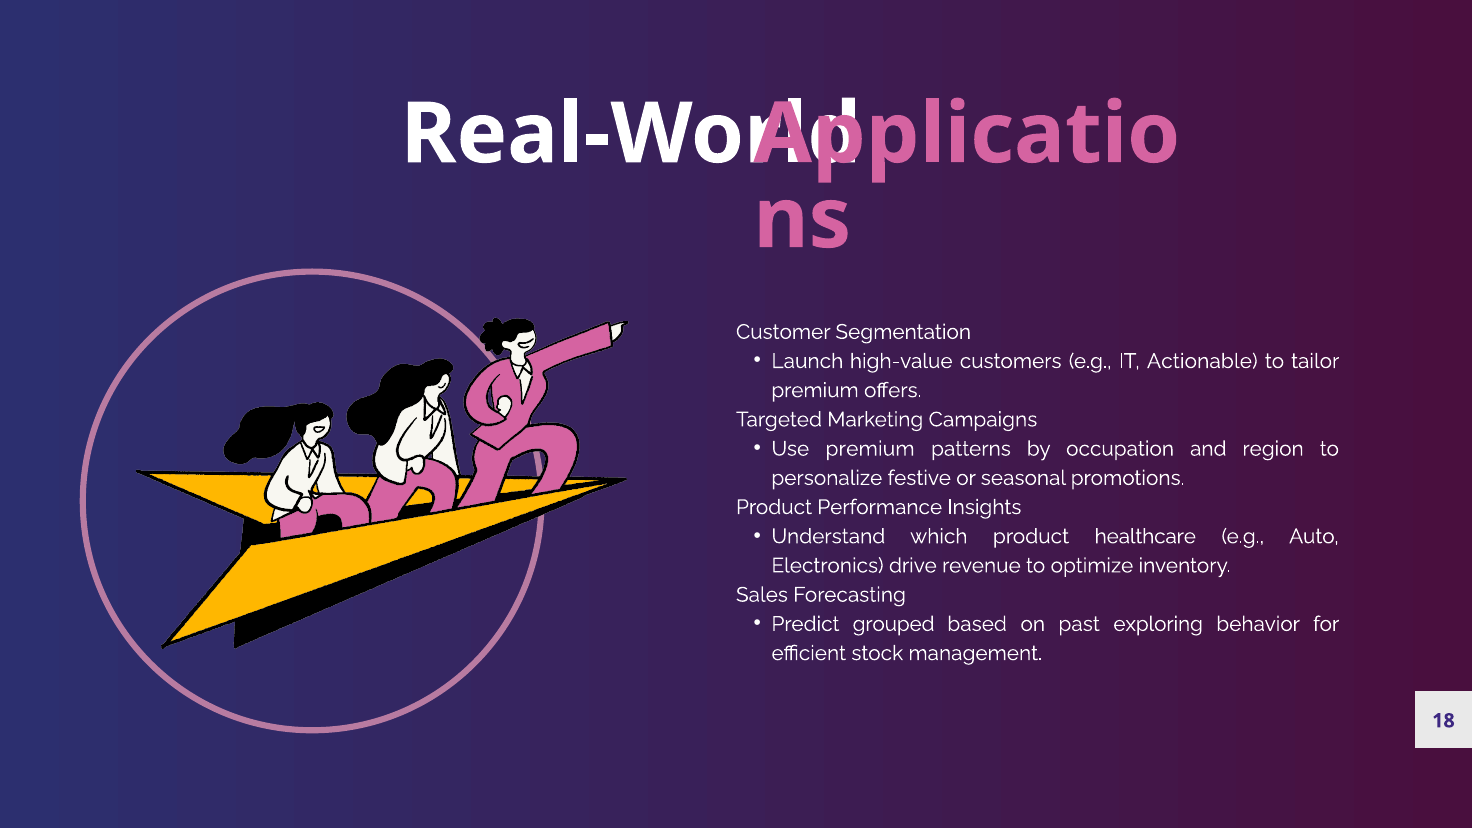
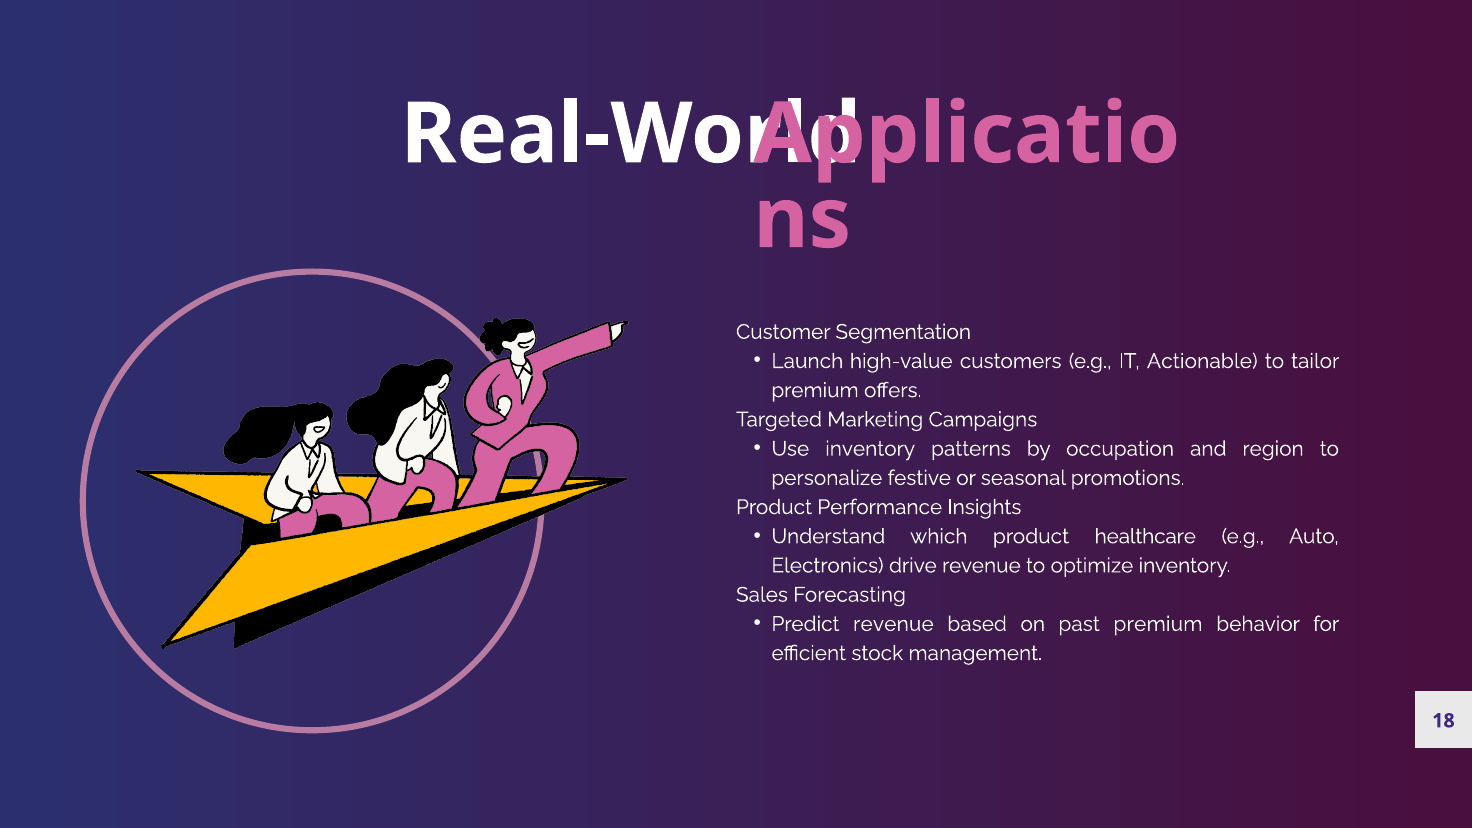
Use premium: premium -> inventory
Predict grouped: grouped -> revenue
past exploring: exploring -> premium
